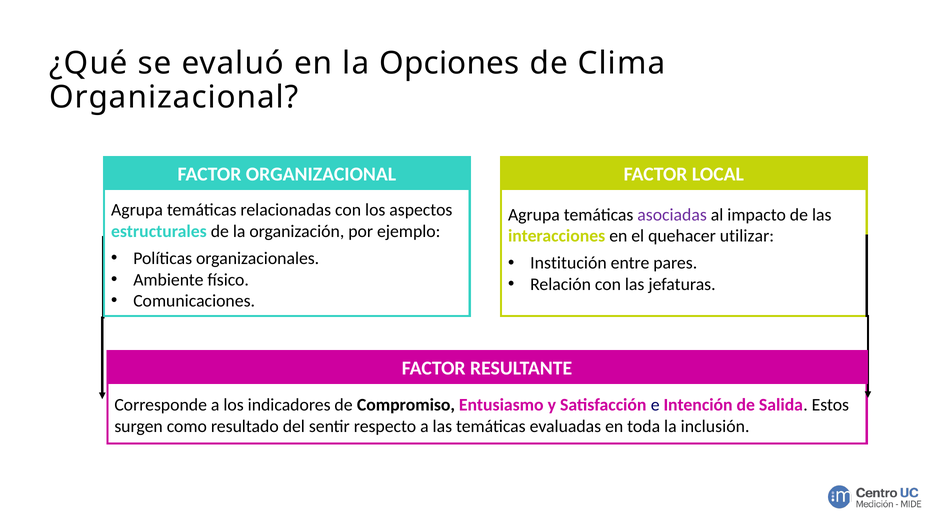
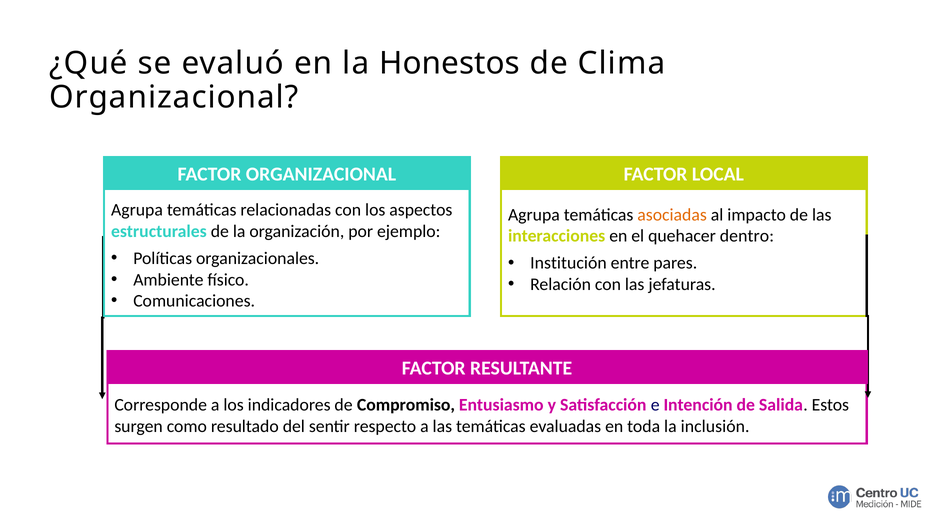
Opciones: Opciones -> Honestos
asociadas colour: purple -> orange
utilizar: utilizar -> dentro
